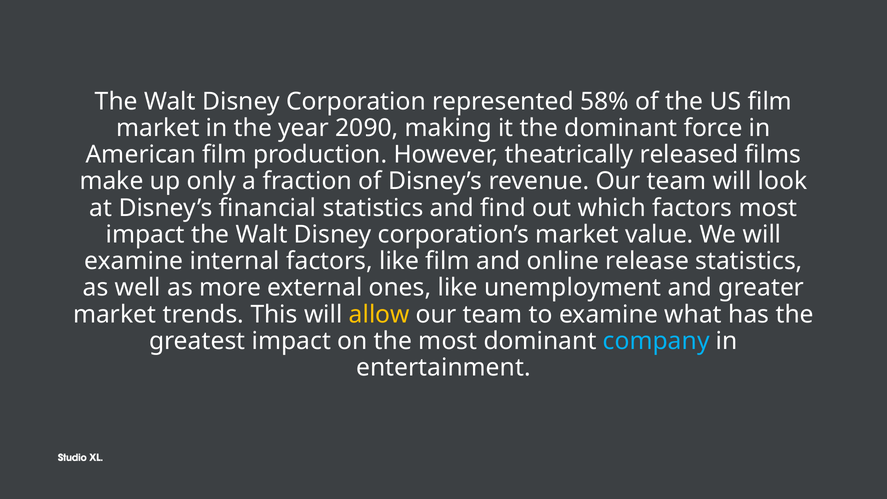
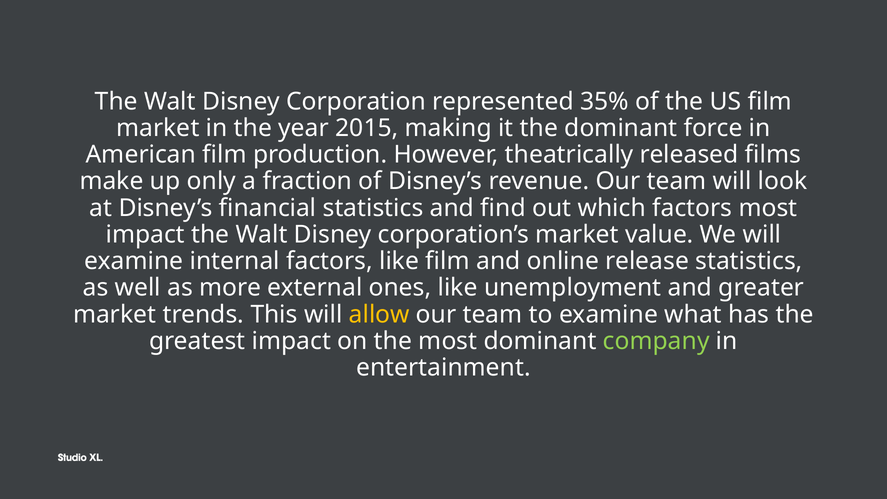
58%: 58% -> 35%
2090: 2090 -> 2015
company colour: light blue -> light green
